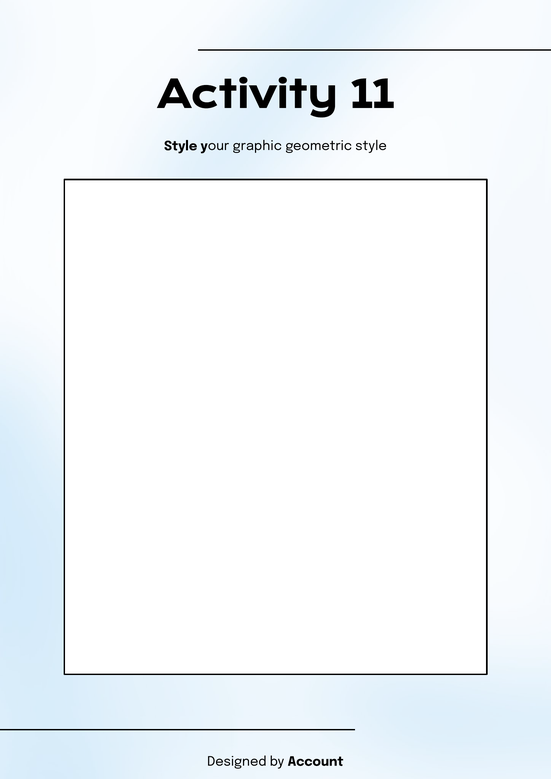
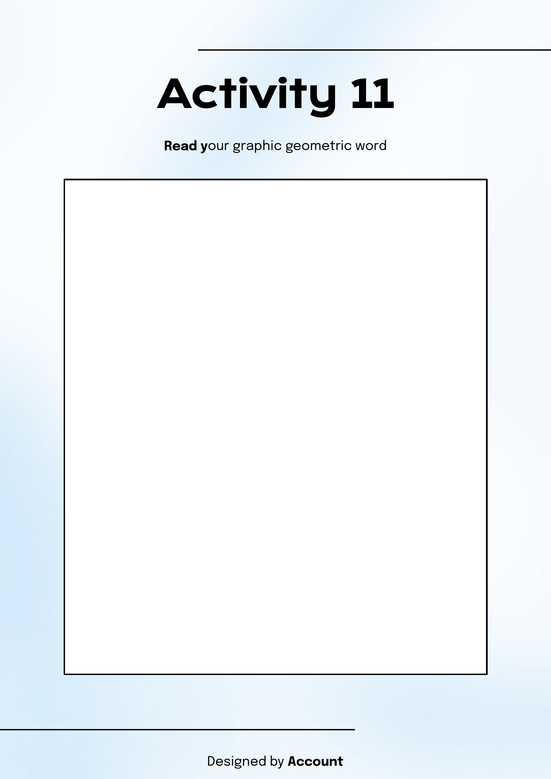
Style at (181, 146): Style -> Read
geometric style: style -> word
